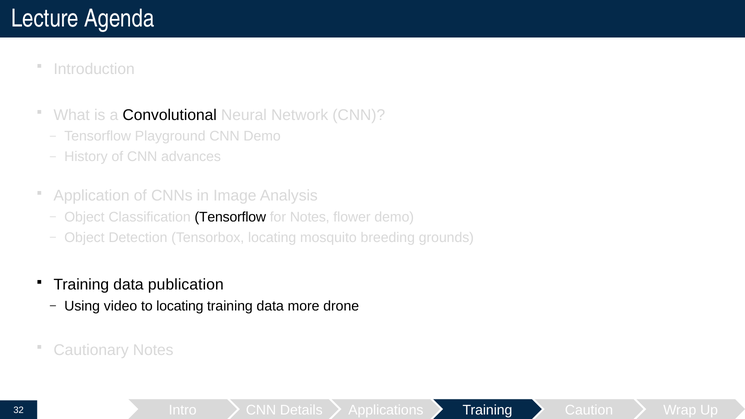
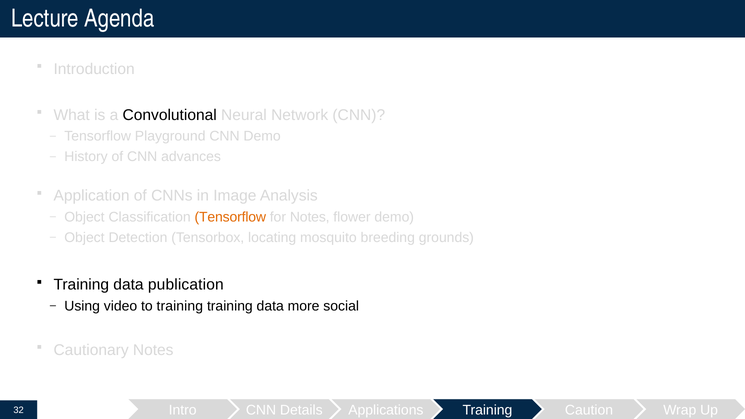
Tensorflow at (230, 217) colour: black -> orange
to locating: locating -> training
drone: drone -> social
